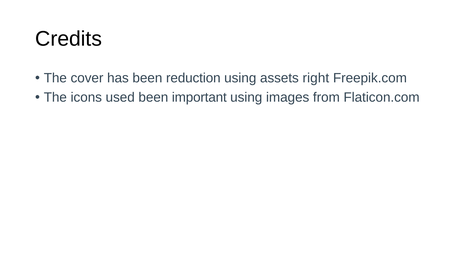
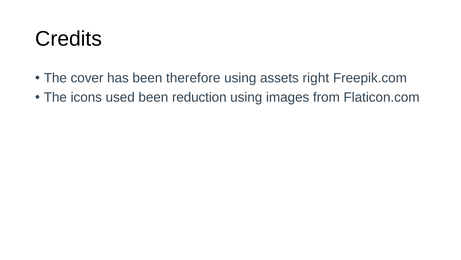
reduction: reduction -> therefore
important: important -> reduction
